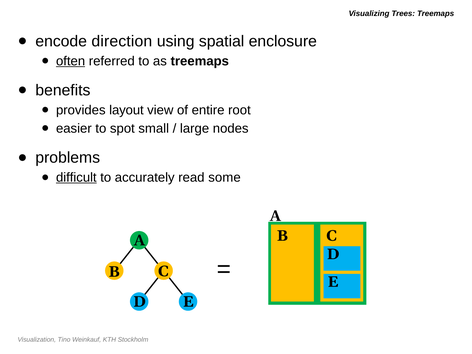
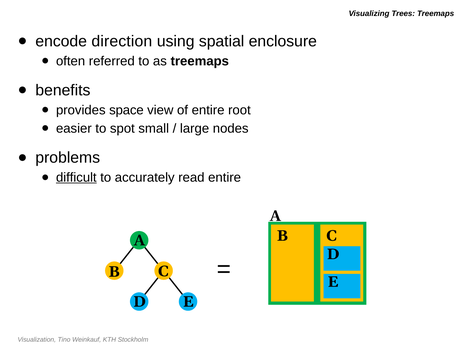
often underline: present -> none
layout: layout -> space
read some: some -> entire
